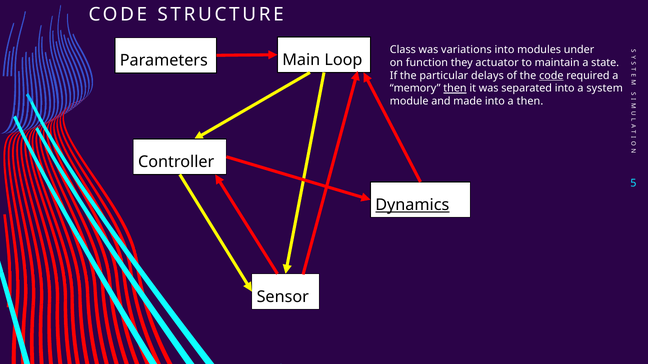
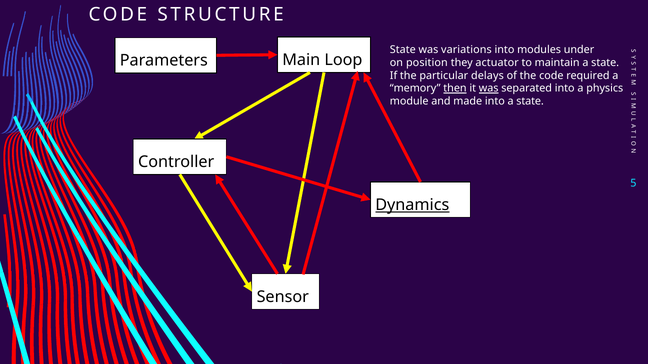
Class at (403, 50): Class -> State
function: function -> position
code at (551, 76) underline: present -> none
was at (489, 89) underline: none -> present
system: system -> physics
into a then: then -> state
